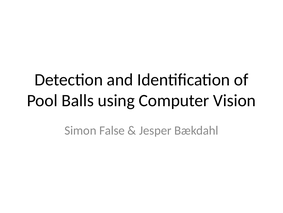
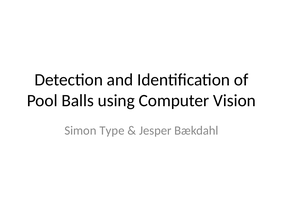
False: False -> Type
